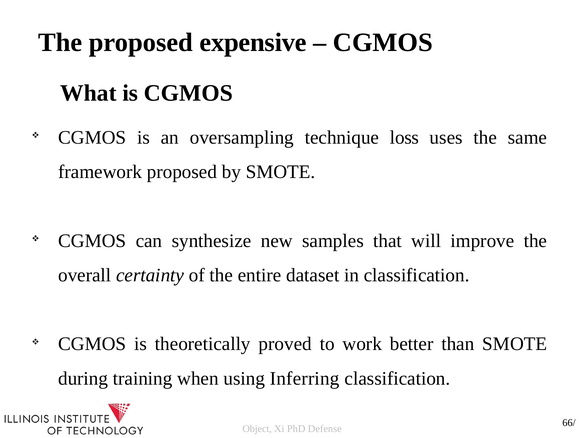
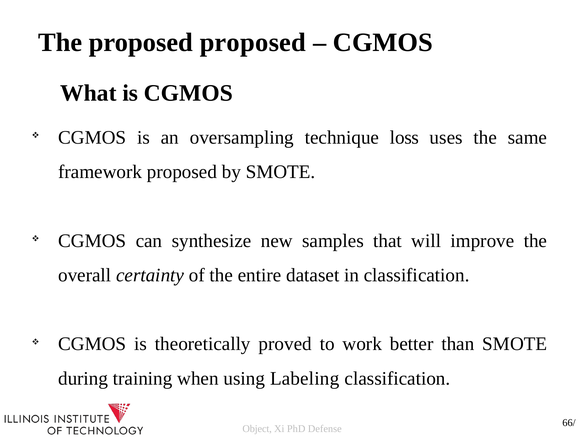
proposed expensive: expensive -> proposed
Inferring: Inferring -> Labeling
